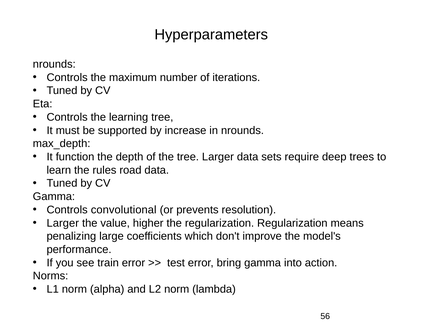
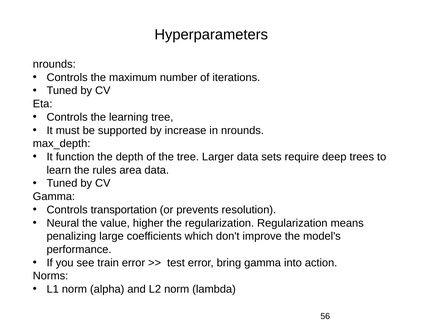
road: road -> area
convolutional: convolutional -> transportation
Larger at (63, 223): Larger -> Neural
